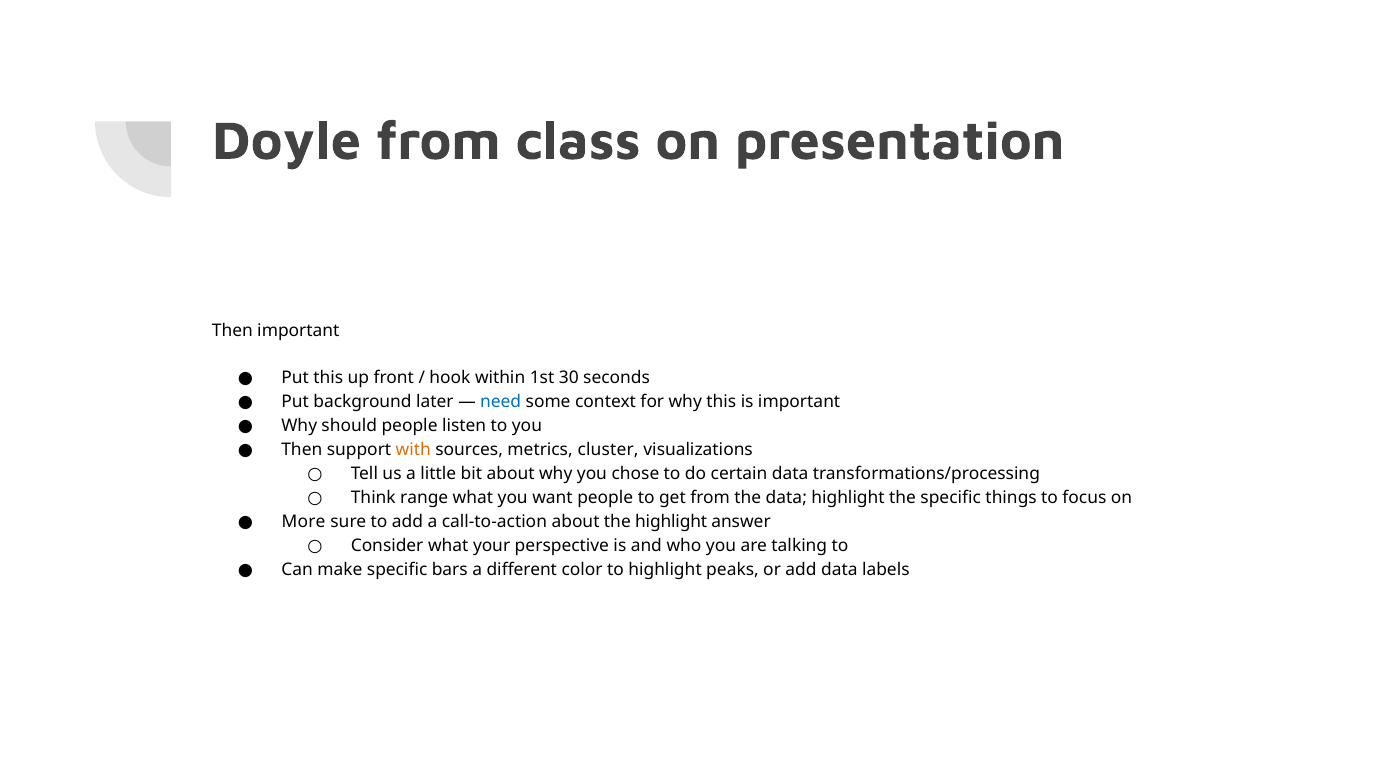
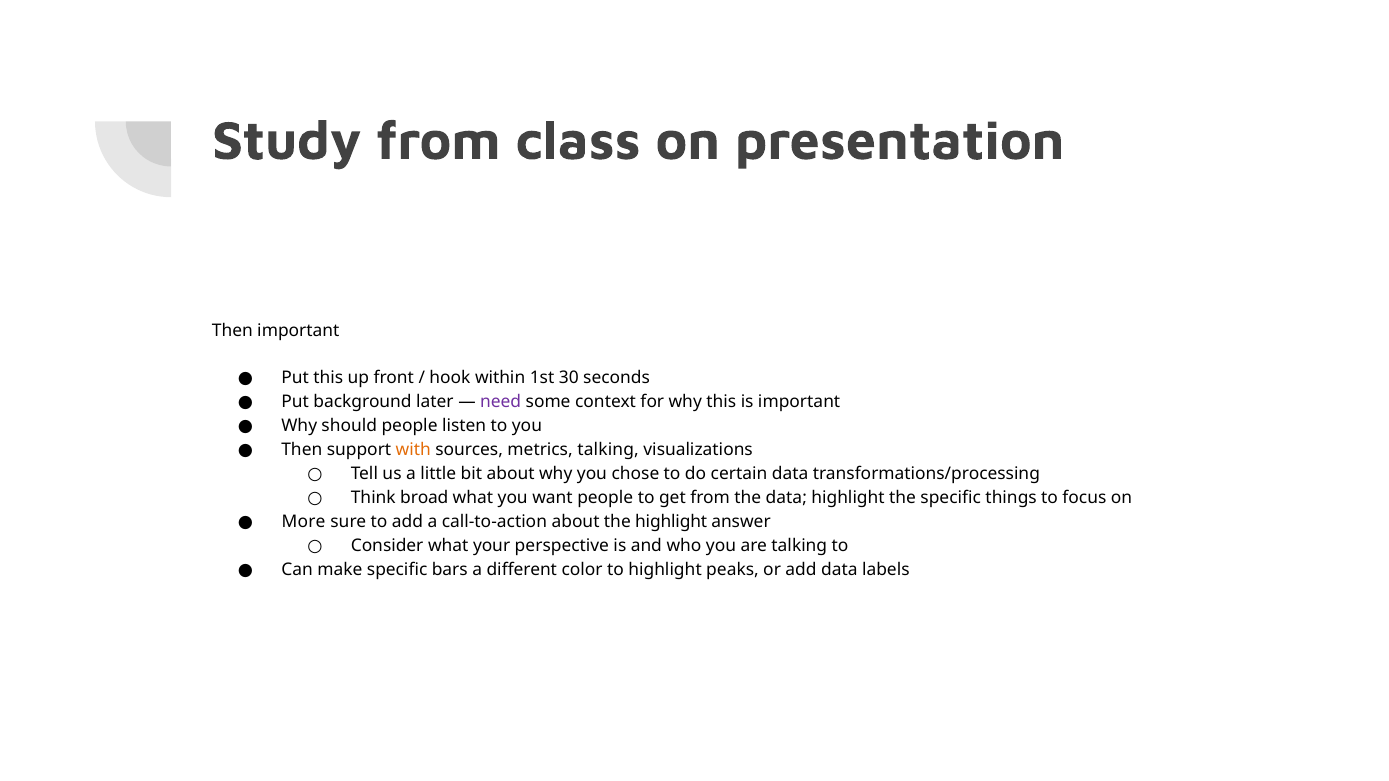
Doyle: Doyle -> Study
need colour: blue -> purple
metrics cluster: cluster -> talking
range: range -> broad
